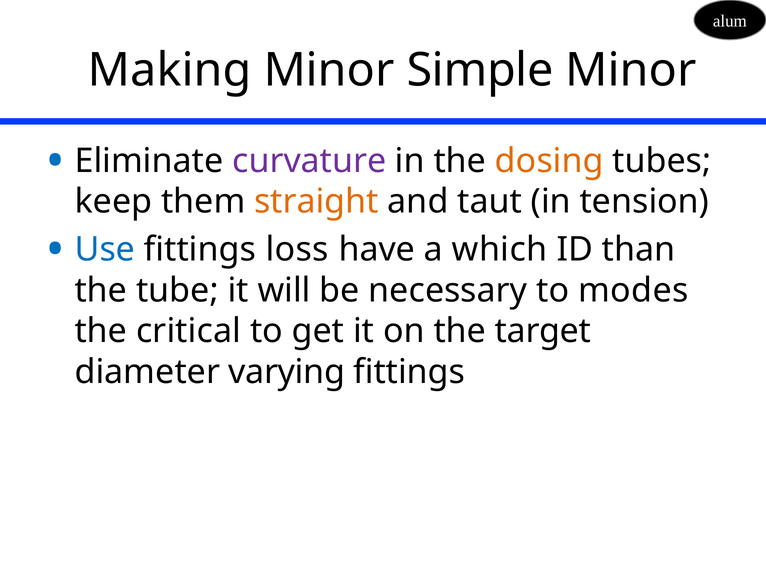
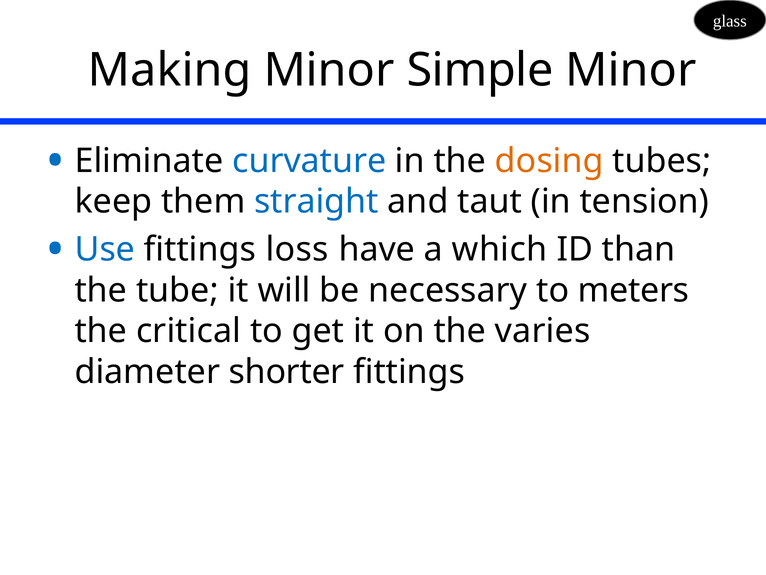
alum: alum -> glass
curvature colour: purple -> blue
straight colour: orange -> blue
modes: modes -> meters
target: target -> varies
varying: varying -> shorter
